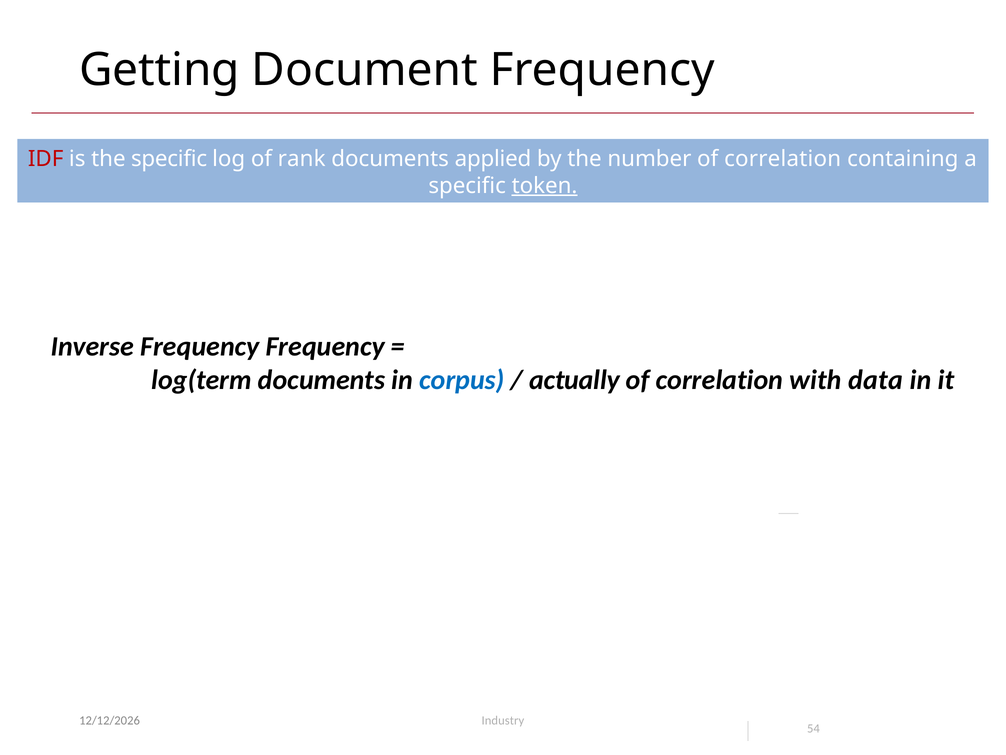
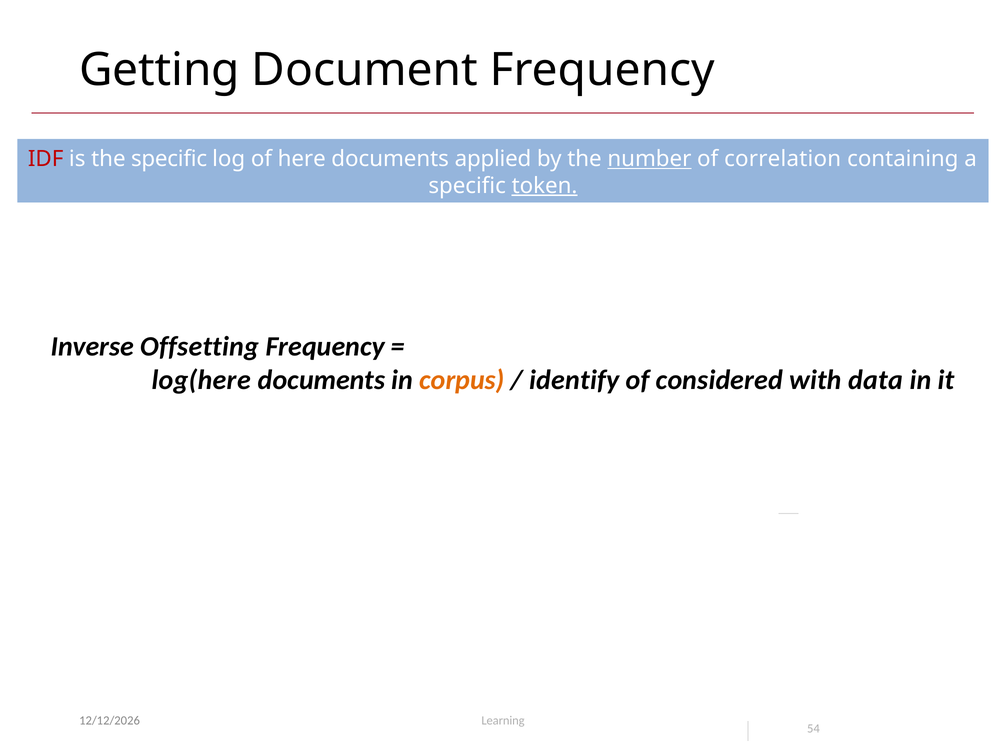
rank: rank -> here
number underline: none -> present
Inverse Frequency: Frequency -> Offsetting
log(term: log(term -> log(here
corpus colour: blue -> orange
actually: actually -> identify
correlation at (720, 380): correlation -> considered
Industry: Industry -> Learning
